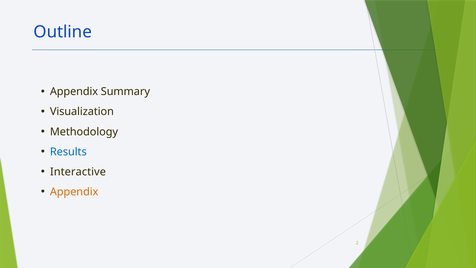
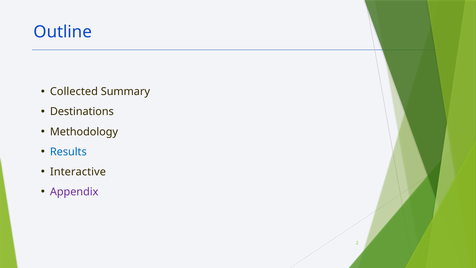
Appendix at (74, 92): Appendix -> Collected
Visualization: Visualization -> Destinations
Appendix at (74, 192) colour: orange -> purple
